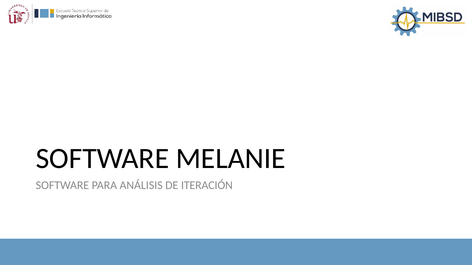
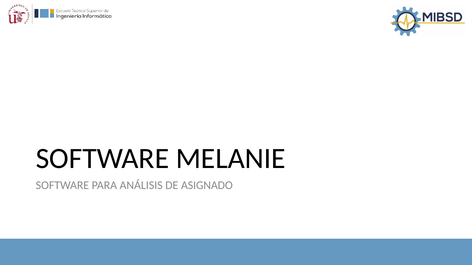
ITERACIÓN: ITERACIÓN -> ASIGNADO
